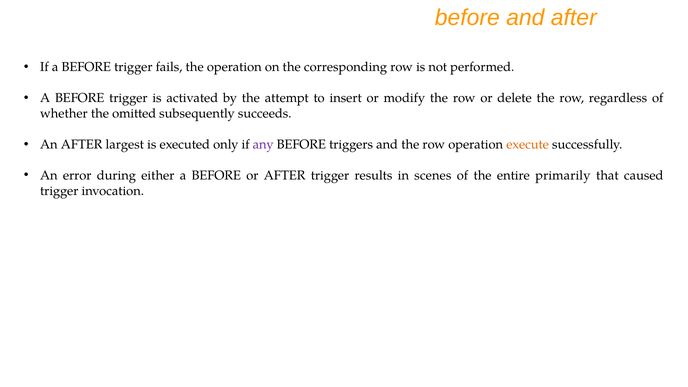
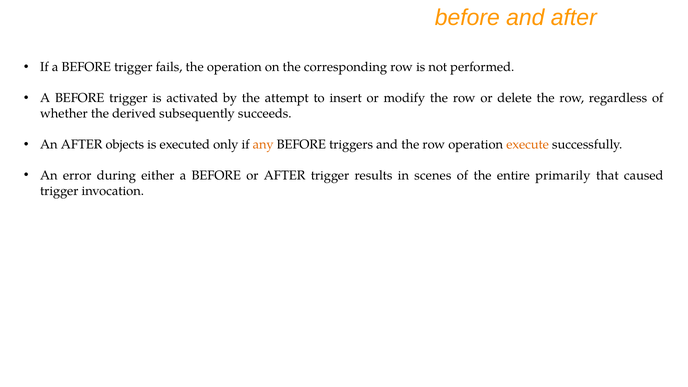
omitted: omitted -> derived
largest: largest -> objects
any colour: purple -> orange
